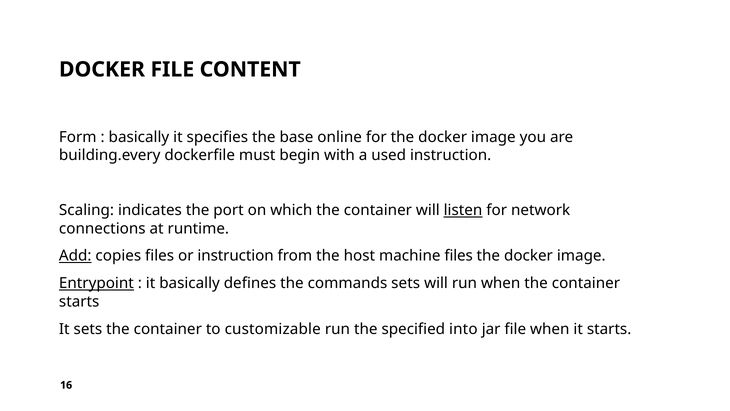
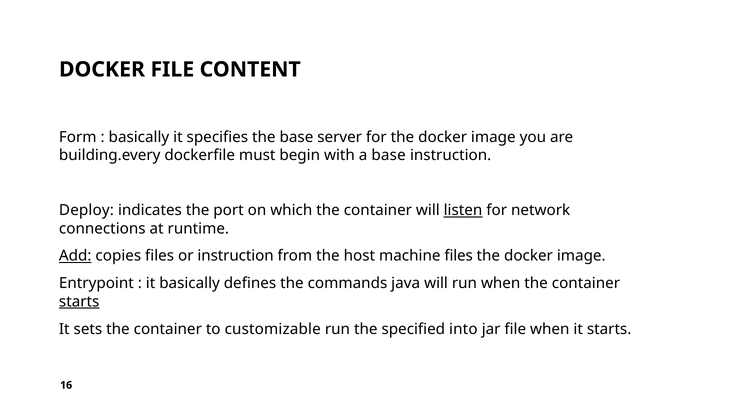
online: online -> server
a used: used -> base
Scaling: Scaling -> Deploy
Entrypoint underline: present -> none
commands sets: sets -> java
starts at (79, 301) underline: none -> present
